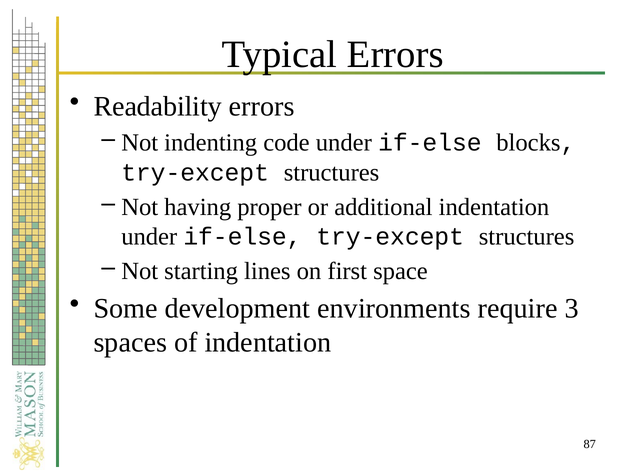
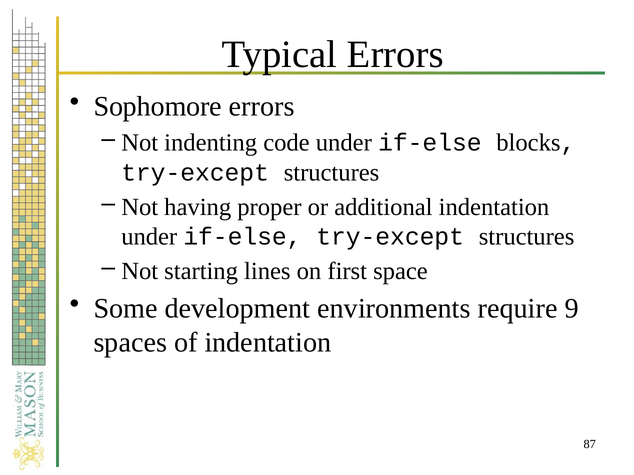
Readability: Readability -> Sophomore
3: 3 -> 9
